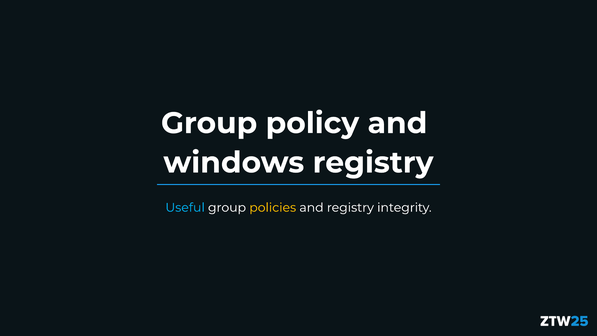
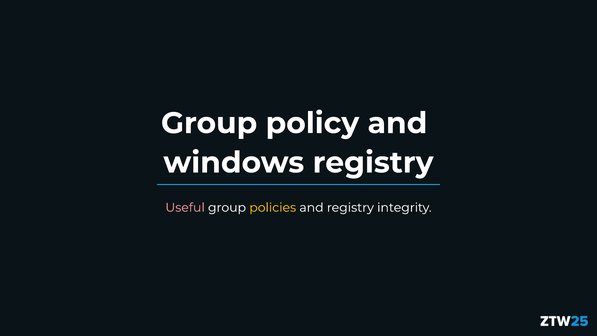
Useful colour: light blue -> pink
